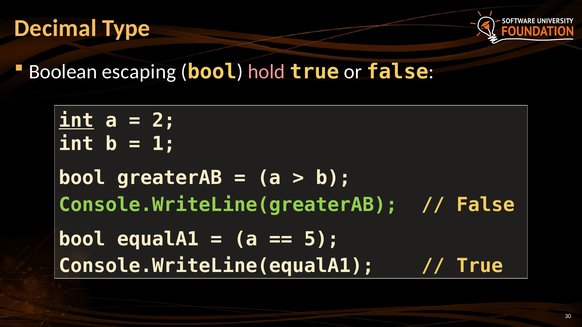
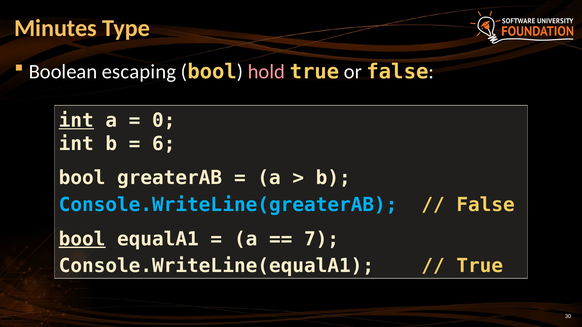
Decimal: Decimal -> Minutes
2: 2 -> 0
1: 1 -> 6
Console.WriteLine(greaterAB colour: light green -> light blue
bool at (82, 239) underline: none -> present
5: 5 -> 7
